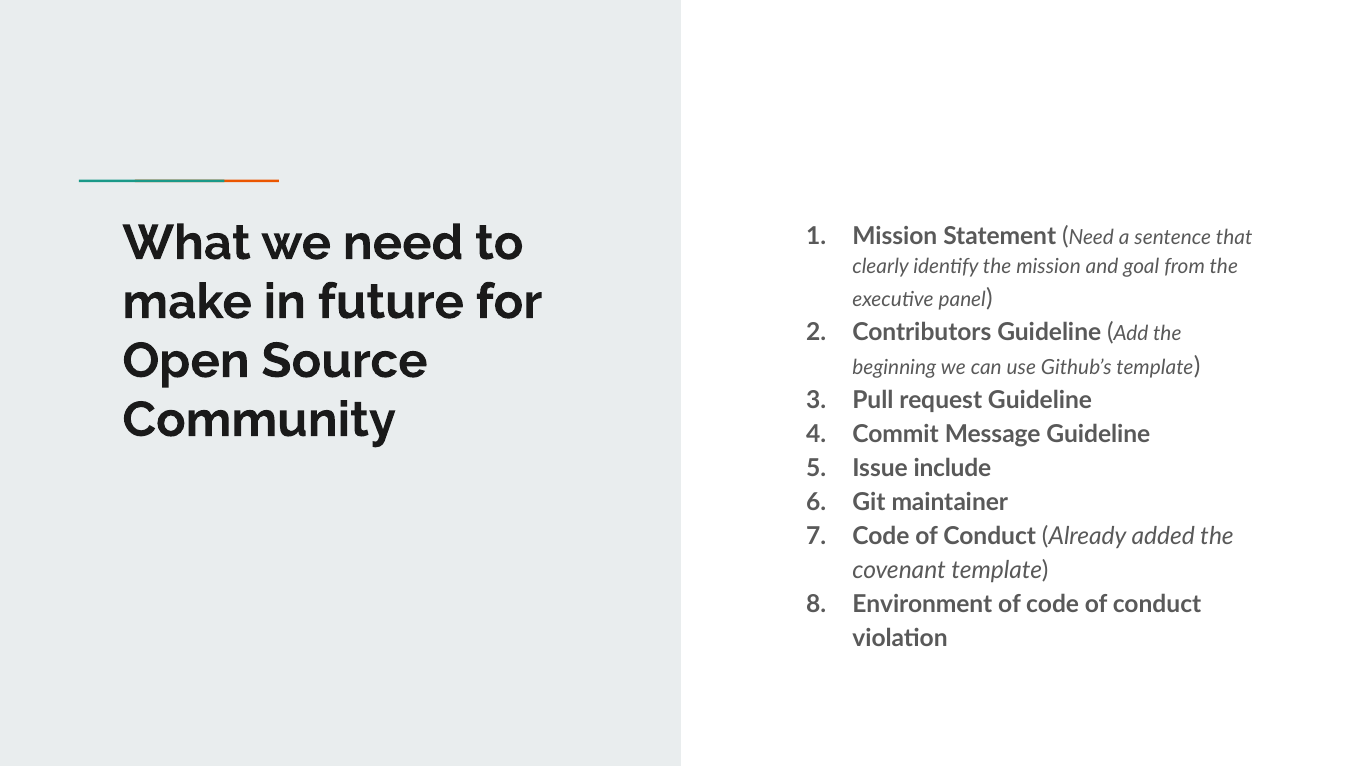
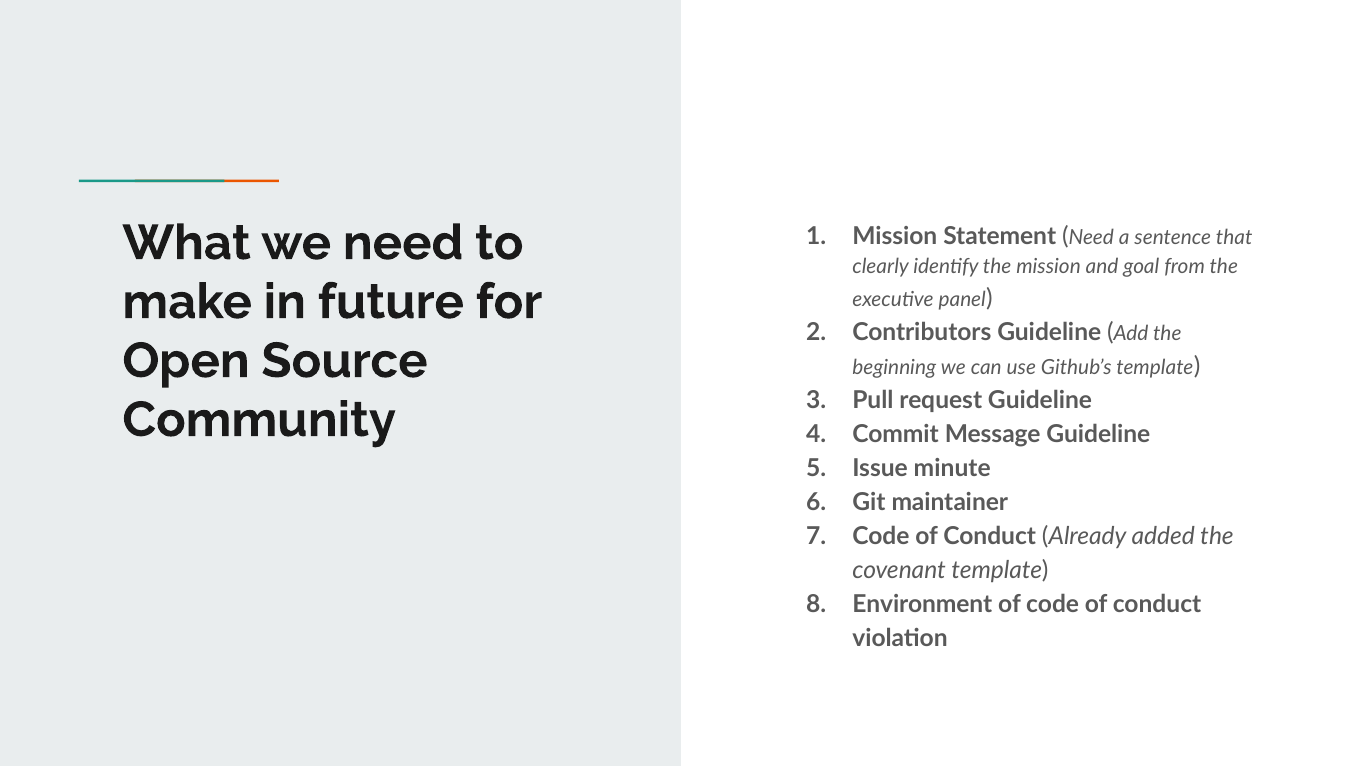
include: include -> minute
